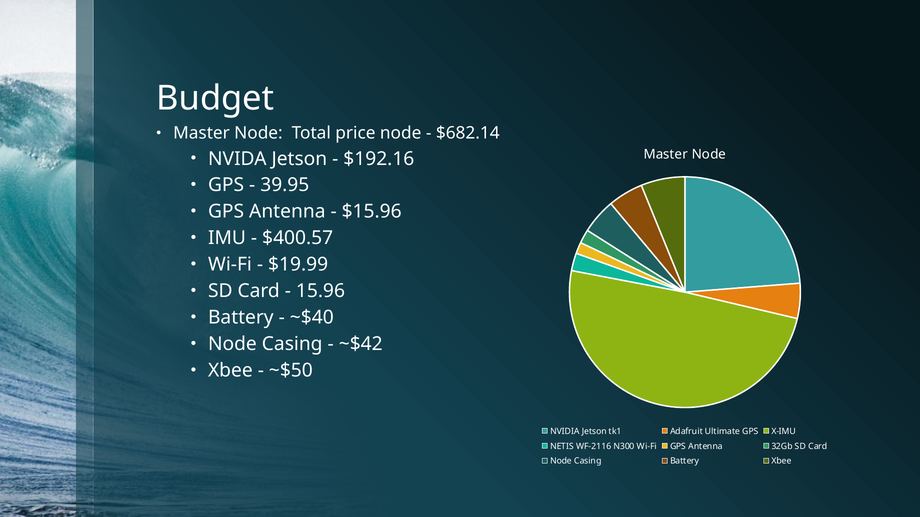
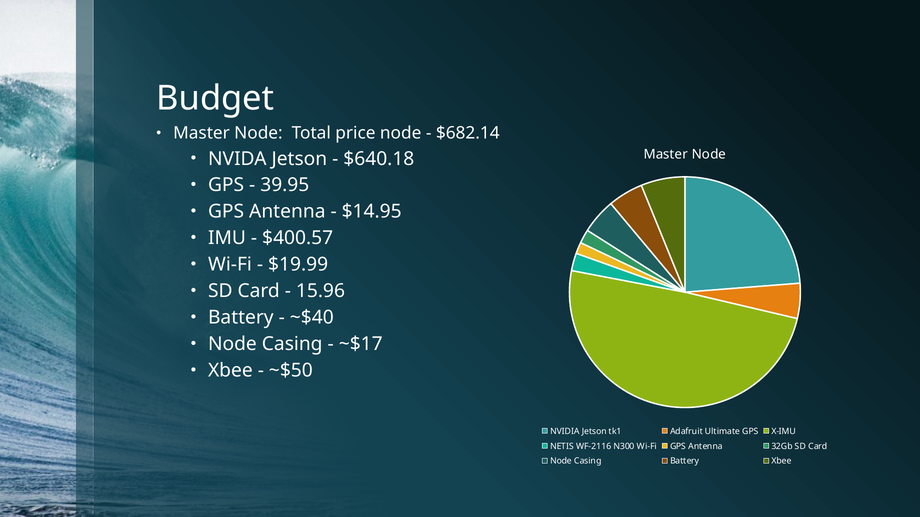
$192.16: $192.16 -> $640.18
$15.96: $15.96 -> $14.95
~$42: ~$42 -> ~$17
